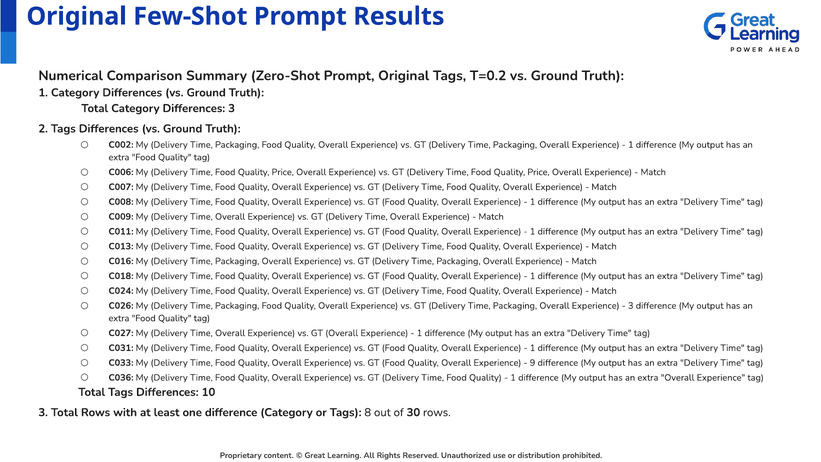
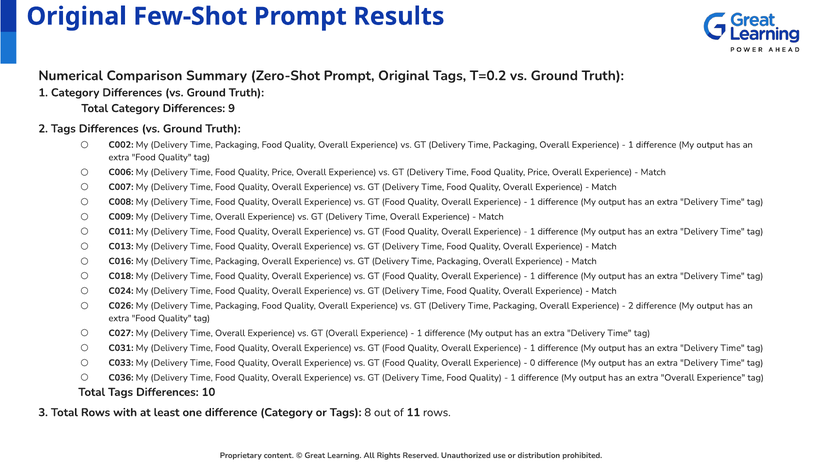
Differences 3: 3 -> 9
3 at (631, 306): 3 -> 2
9: 9 -> 0
30: 30 -> 11
